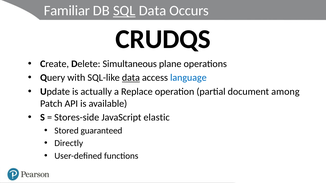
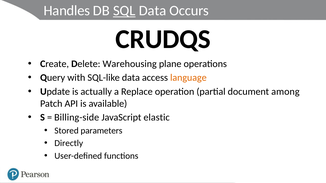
Familiar: Familiar -> Handles
Simultaneous: Simultaneous -> Warehousing
data at (131, 78) underline: present -> none
language colour: blue -> orange
Stores-side: Stores-side -> Billing-side
guaranteed: guaranteed -> parameters
